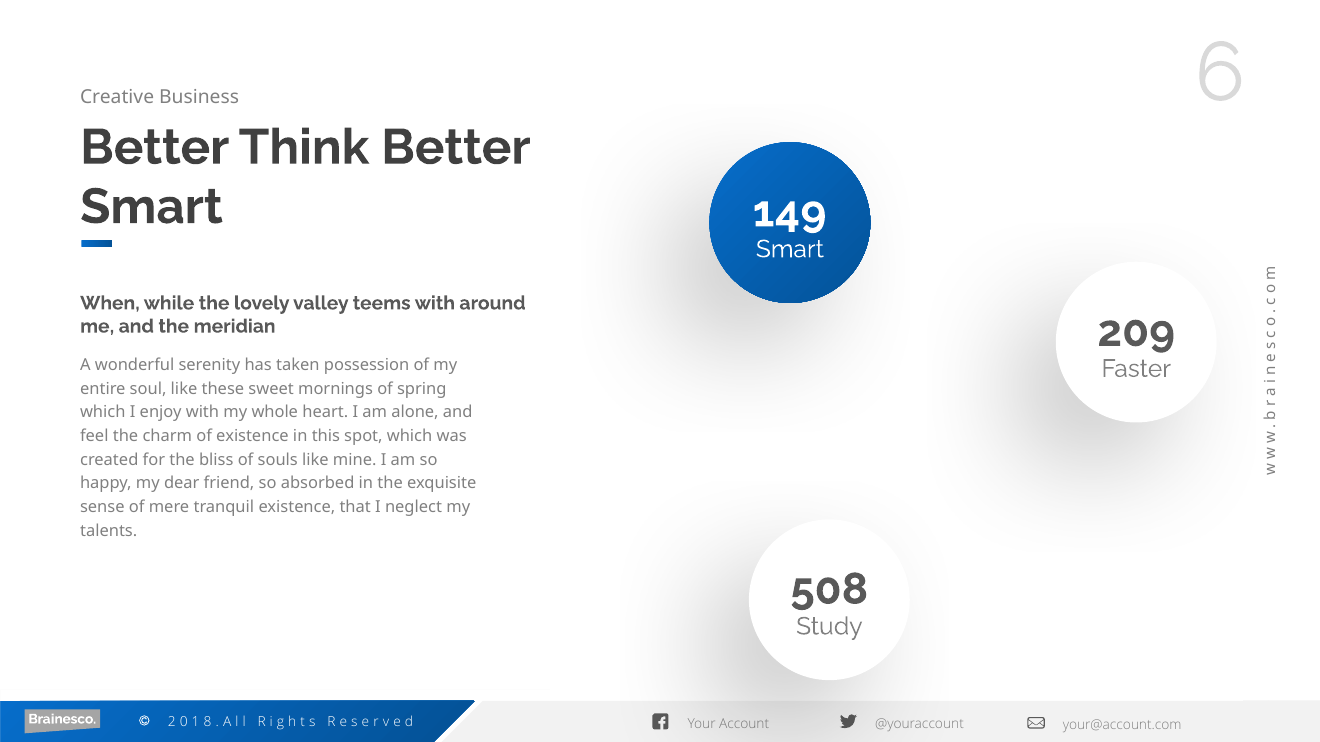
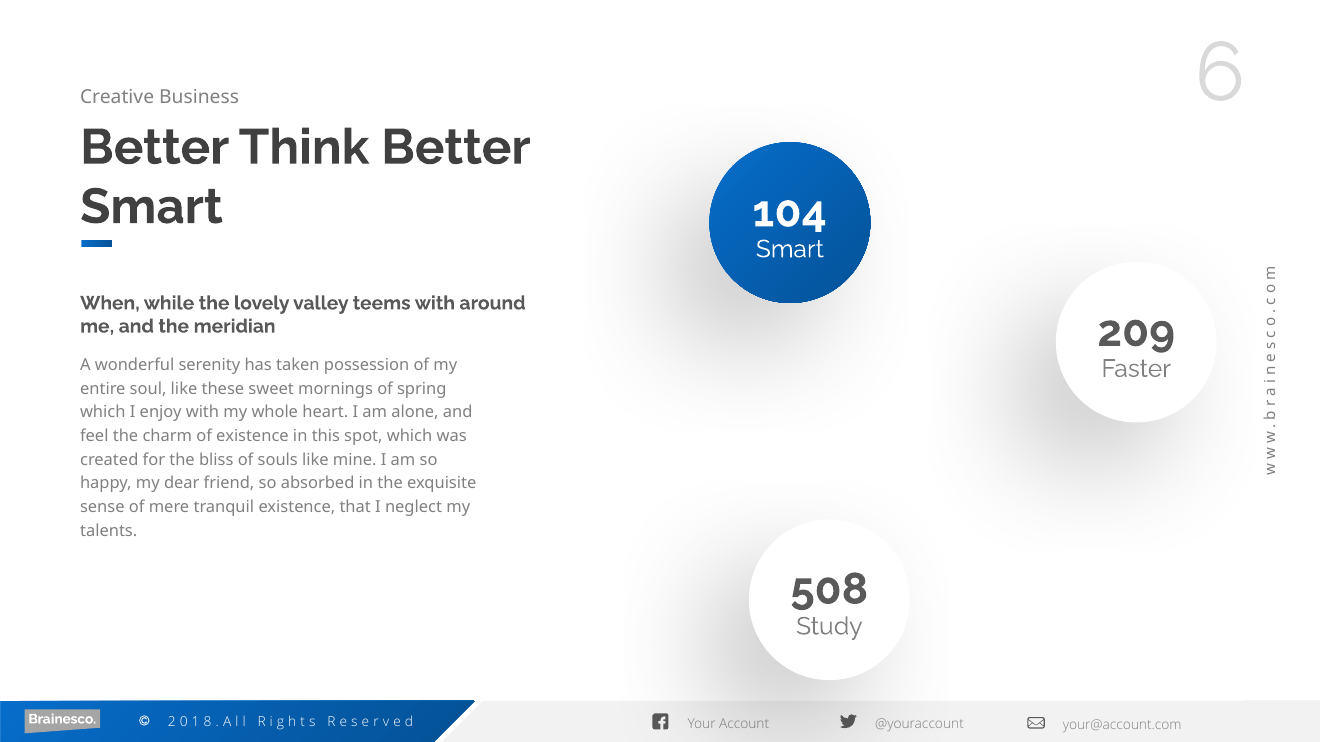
149: 149 -> 104
